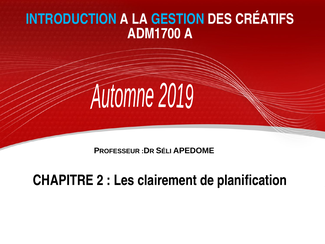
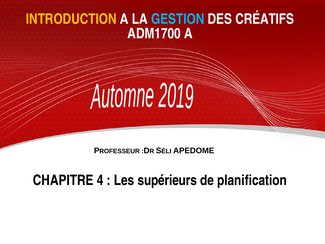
INTRODUCTION colour: light blue -> yellow
2: 2 -> 4
clairement: clairement -> supérieurs
